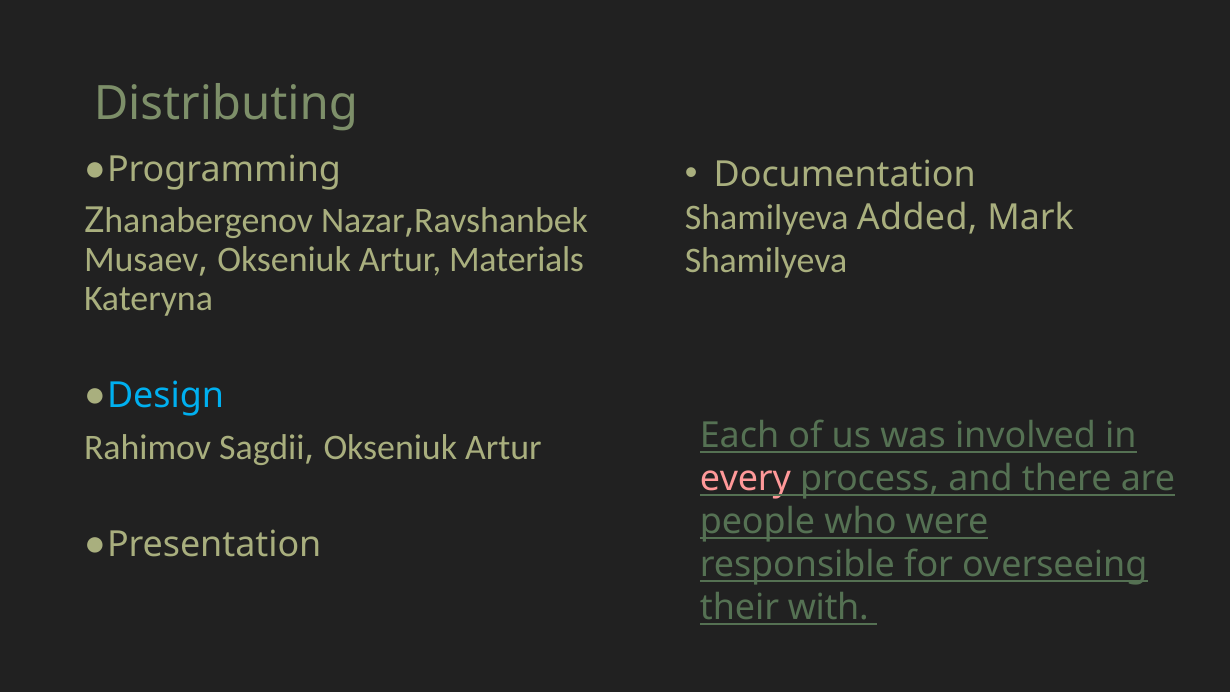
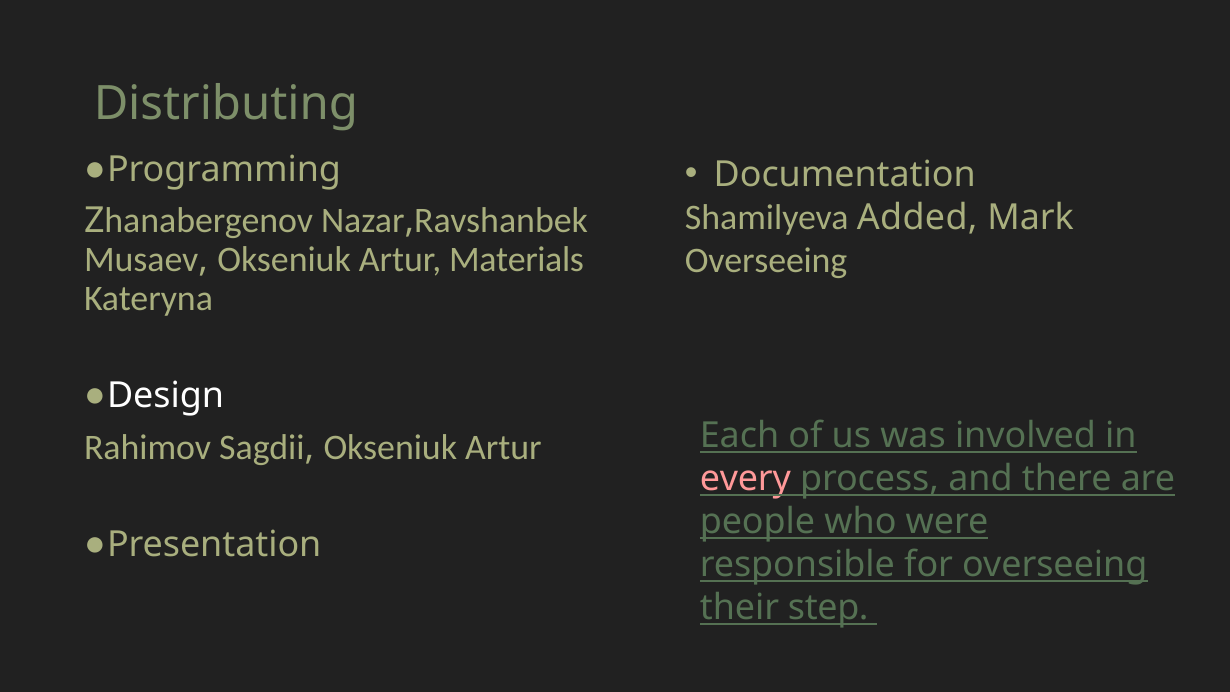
Shamilyeva at (766, 261): Shamilyeva -> Overseeing
Design colour: light blue -> white
with: with -> step
